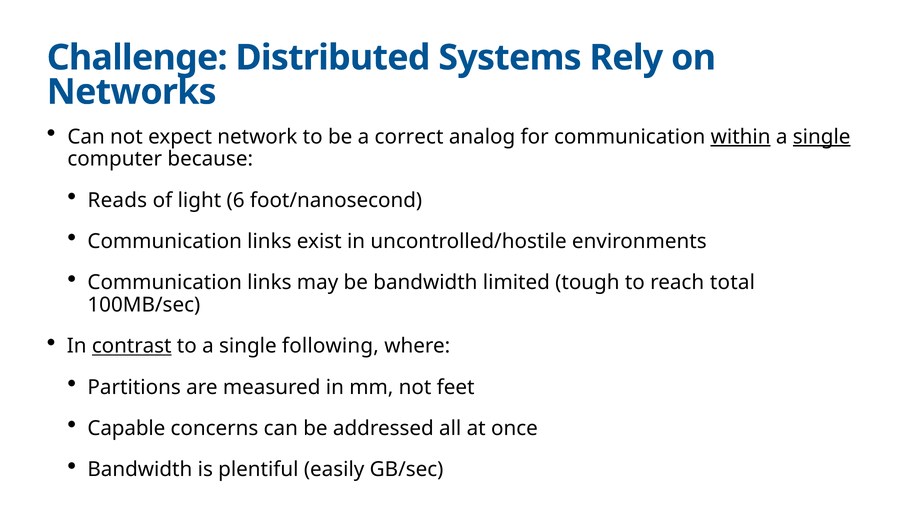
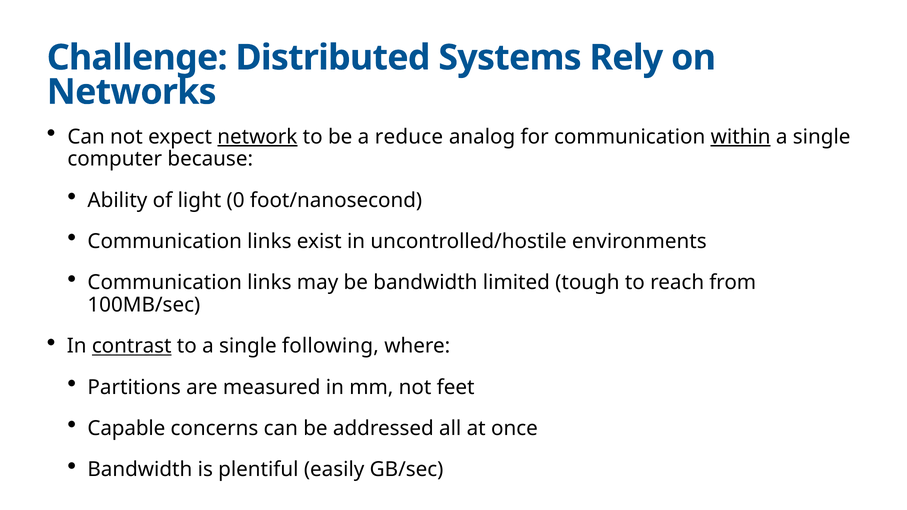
network underline: none -> present
correct: correct -> reduce
single at (822, 137) underline: present -> none
Reads: Reads -> Ability
6: 6 -> 0
total: total -> from
